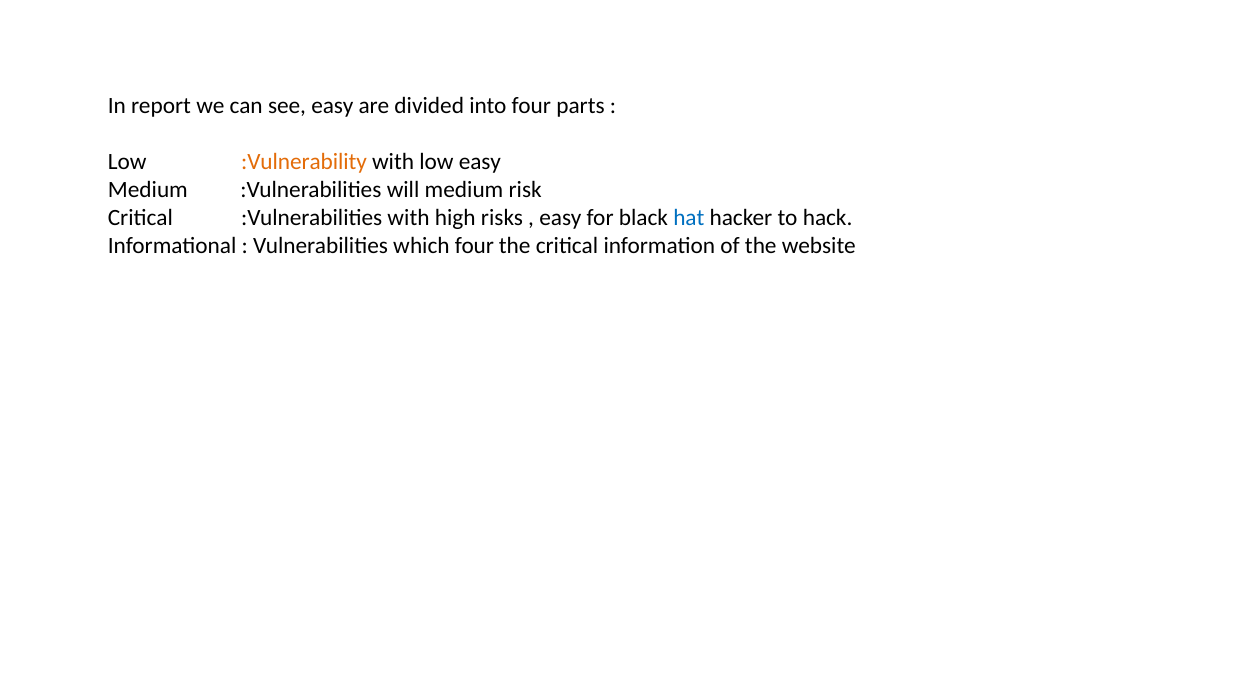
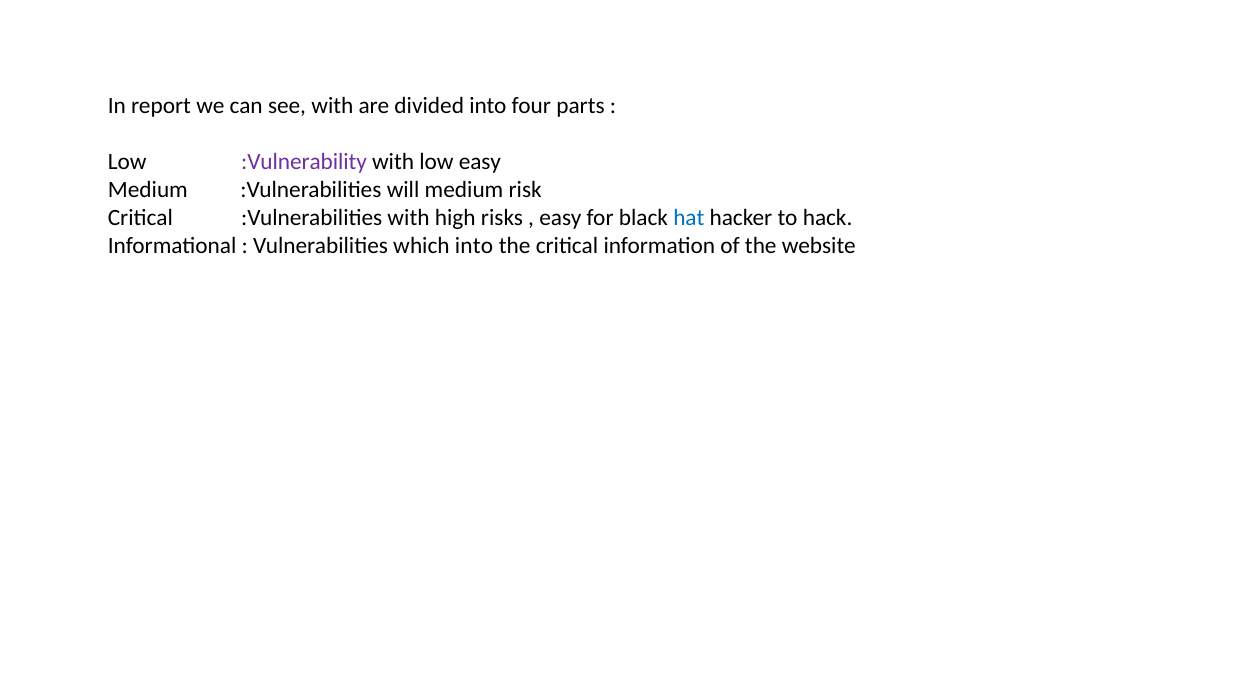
see easy: easy -> with
:Vulnerability colour: orange -> purple
which four: four -> into
